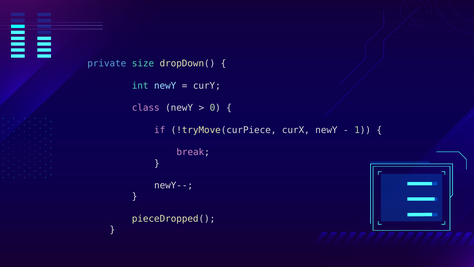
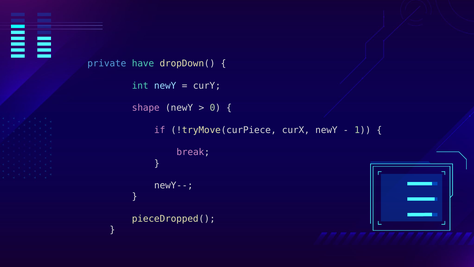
size: size -> have
class: class -> shape
